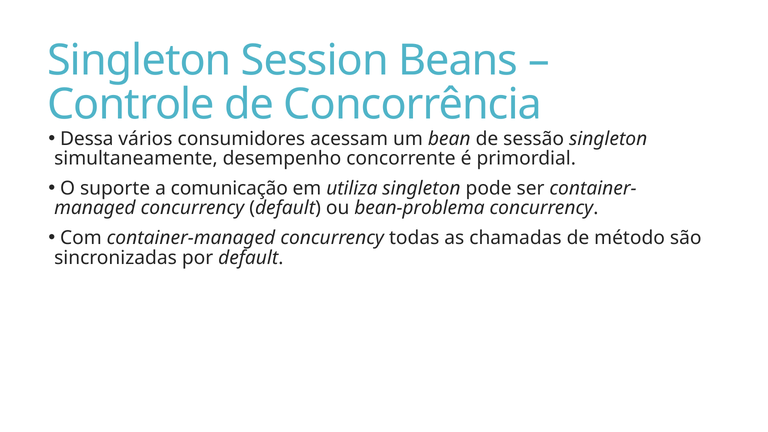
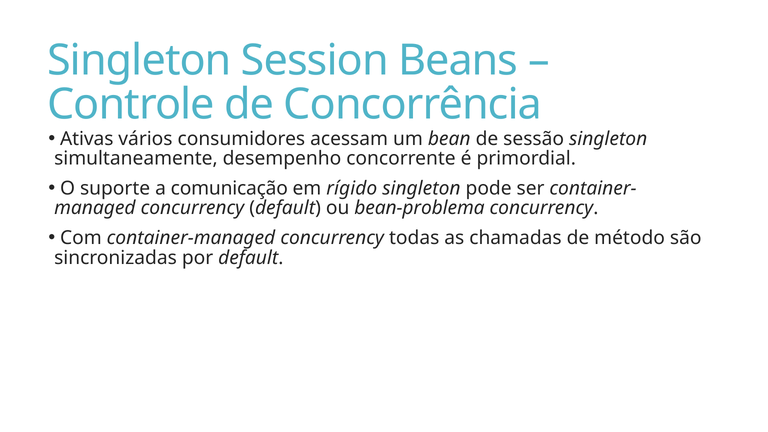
Dessa: Dessa -> Ativas
utiliza: utiliza -> rígido
